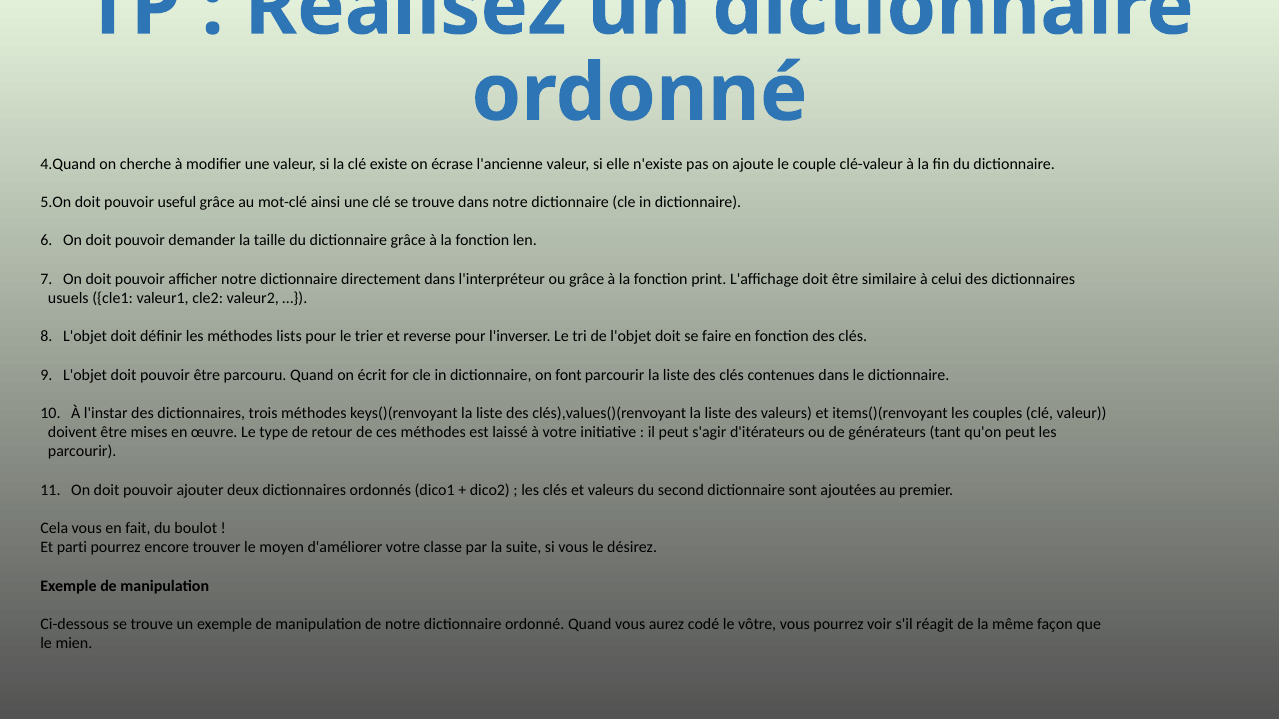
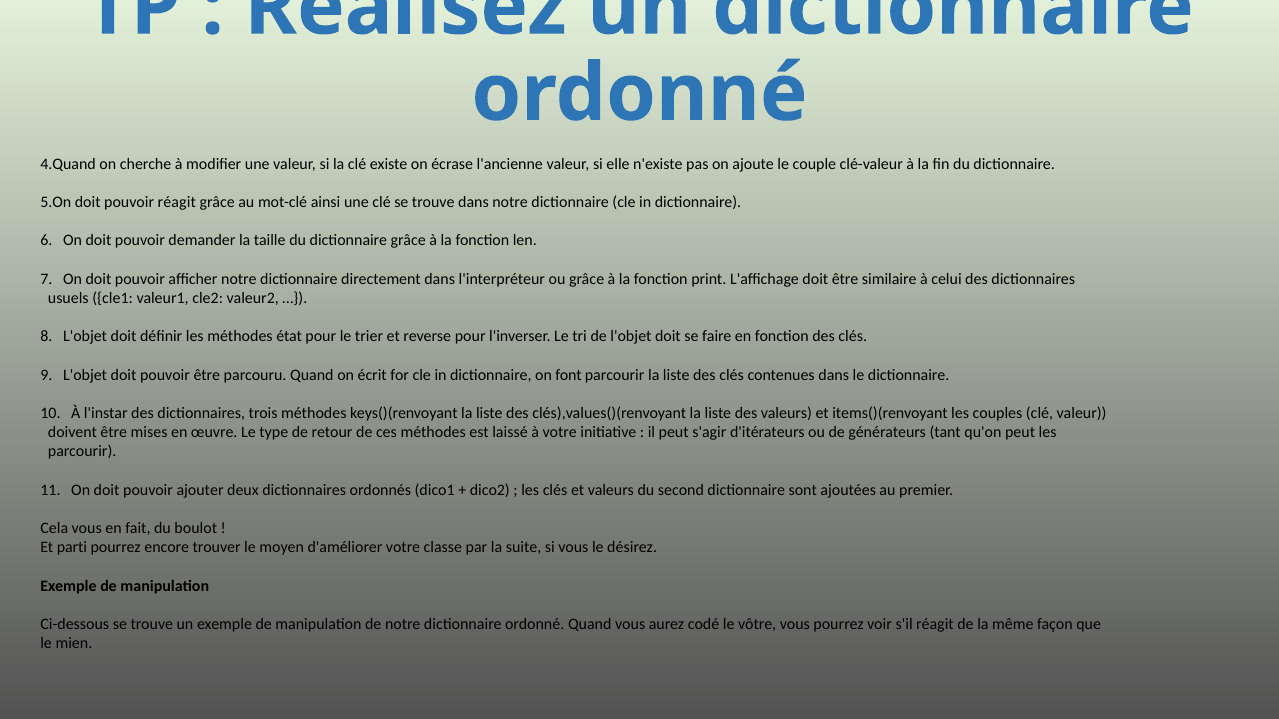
pouvoir useful: useful -> réagit
lists: lists -> état
